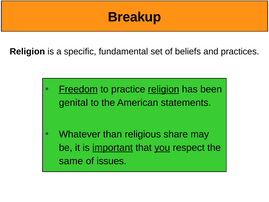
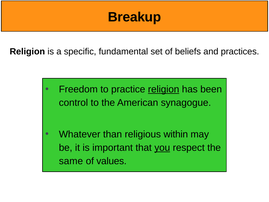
Freedom underline: present -> none
genital: genital -> control
statements: statements -> synagogue
share: share -> within
important underline: present -> none
issues: issues -> values
